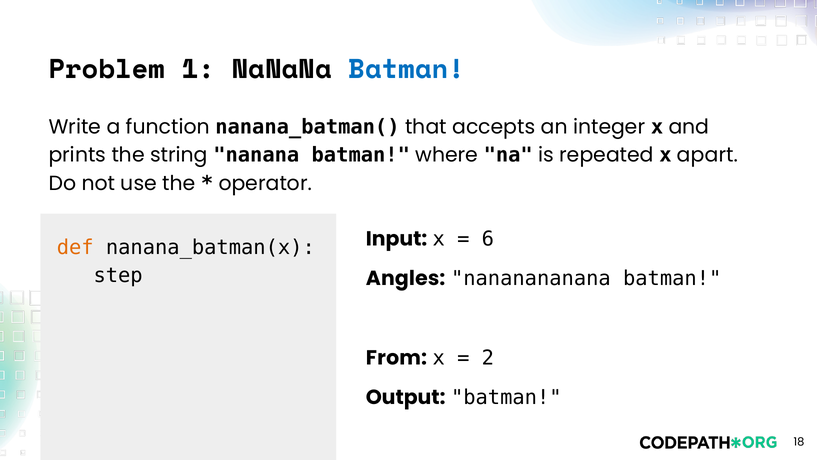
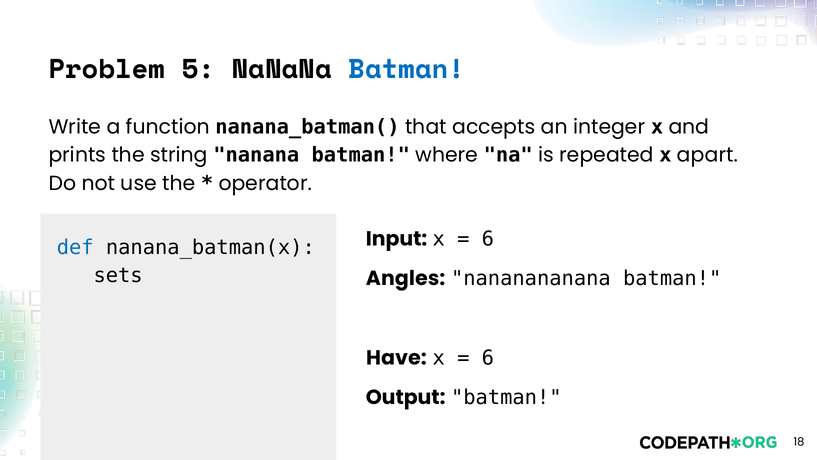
1: 1 -> 5
def colour: orange -> blue
step: step -> sets
From: From -> Have
2 at (488, 358): 2 -> 6
